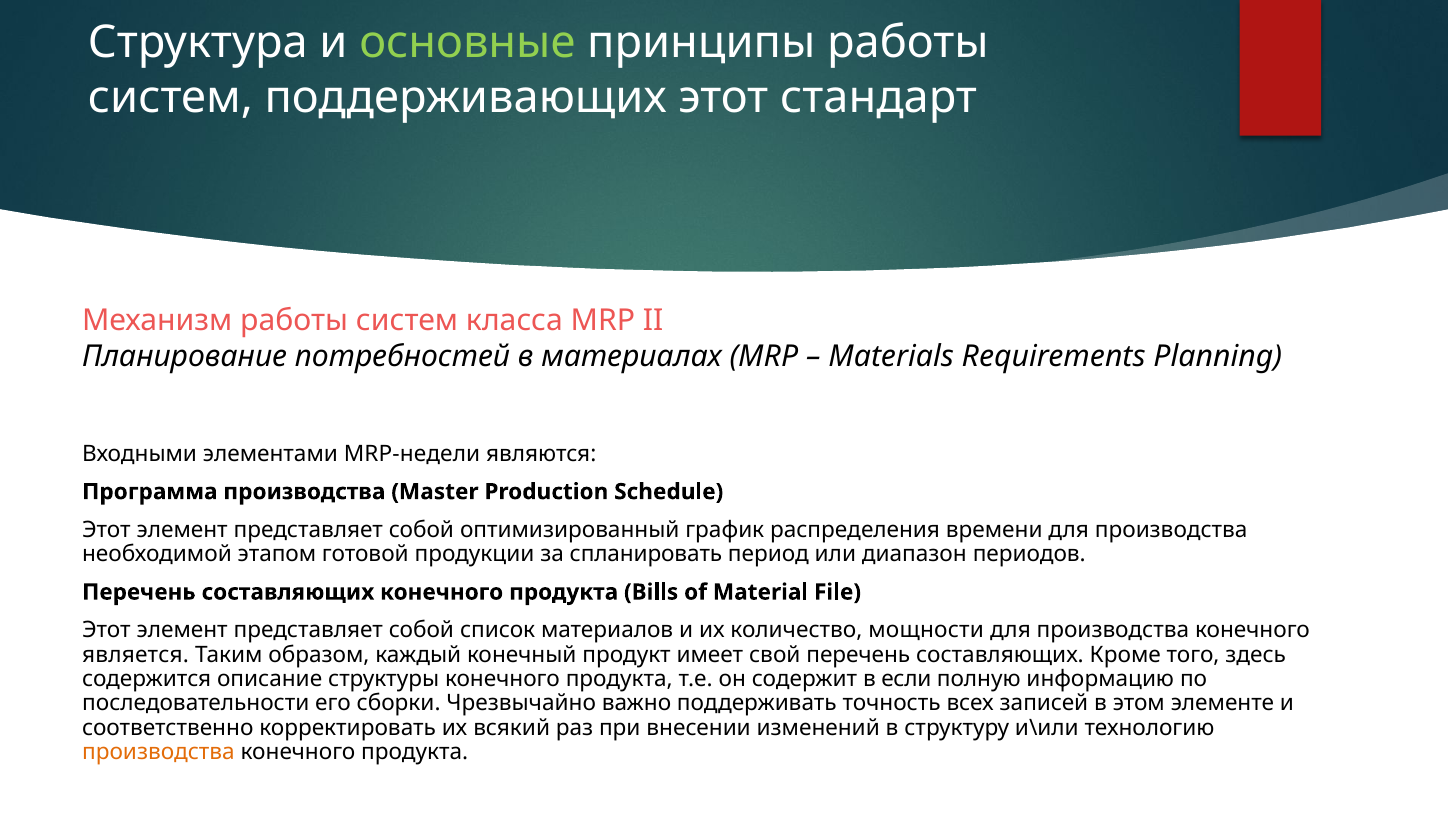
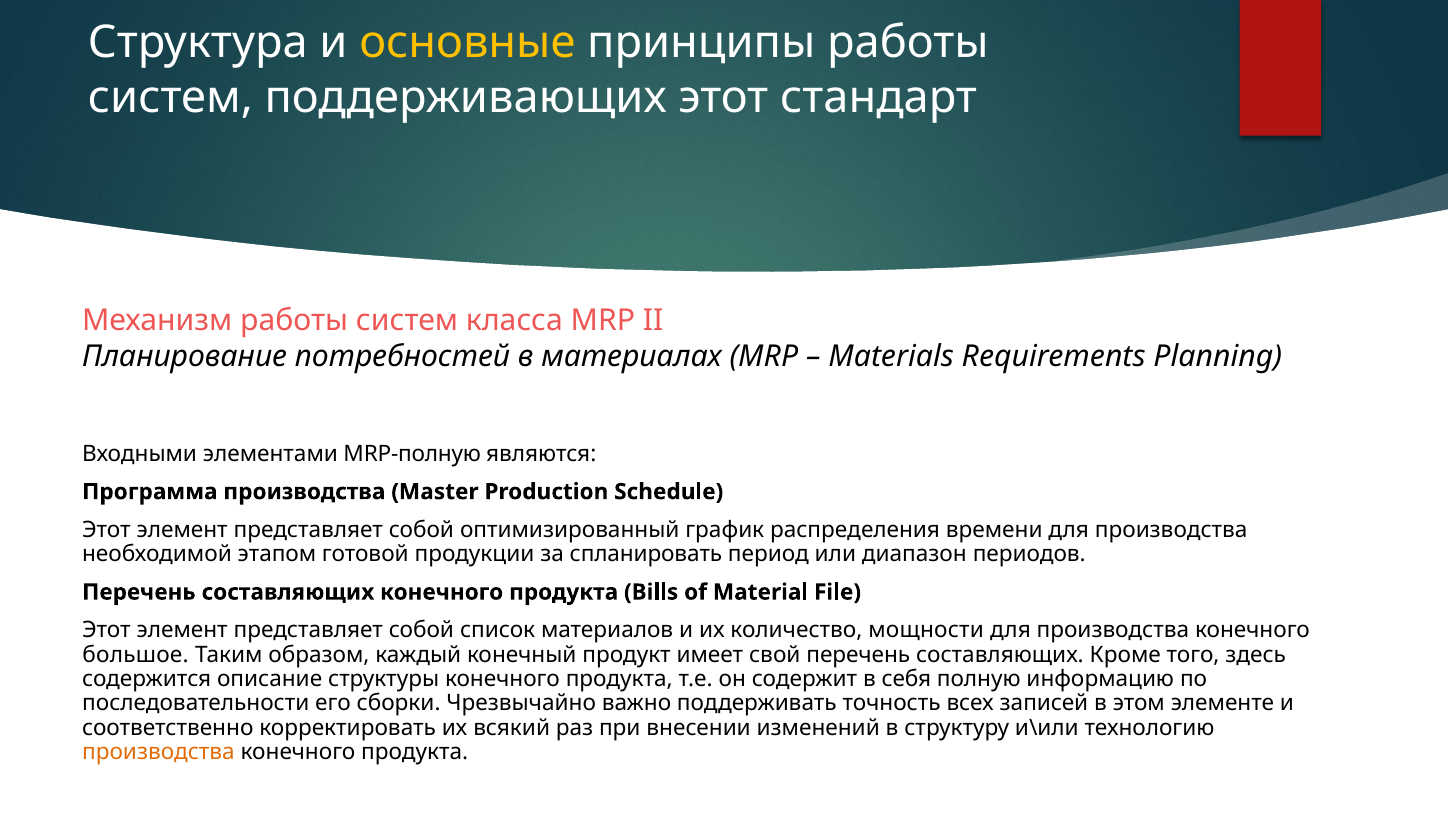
основные colour: light green -> yellow
MRP-недели: MRP-недели -> MRP-полную
является: является -> большое
если: если -> себя
